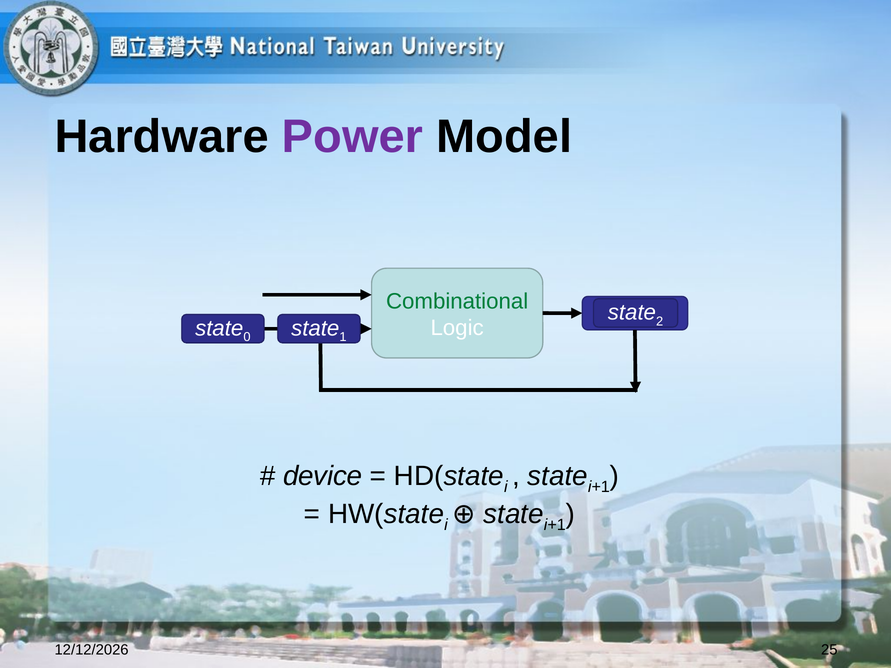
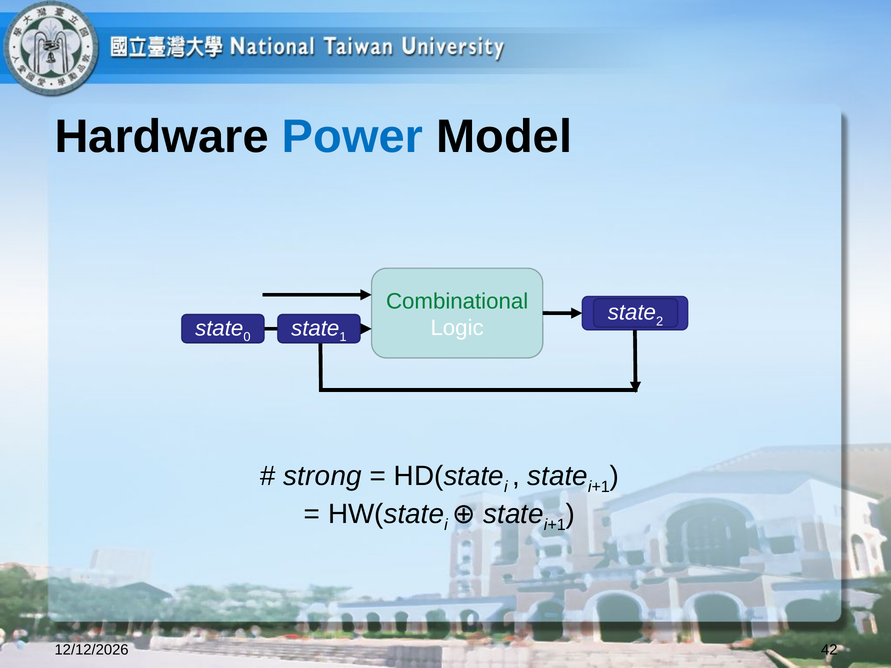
Power colour: purple -> blue
device: device -> strong
25: 25 -> 42
